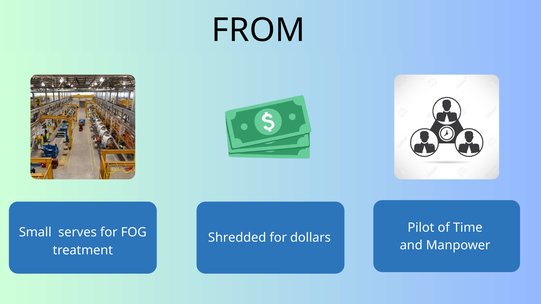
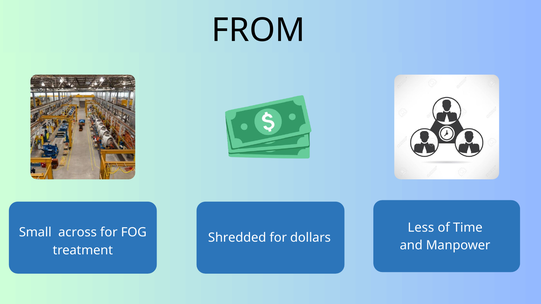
Pilot: Pilot -> Less
serves: serves -> across
